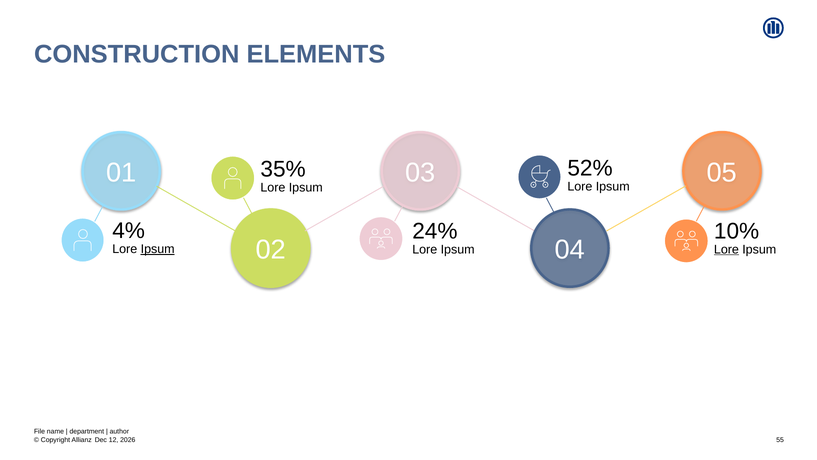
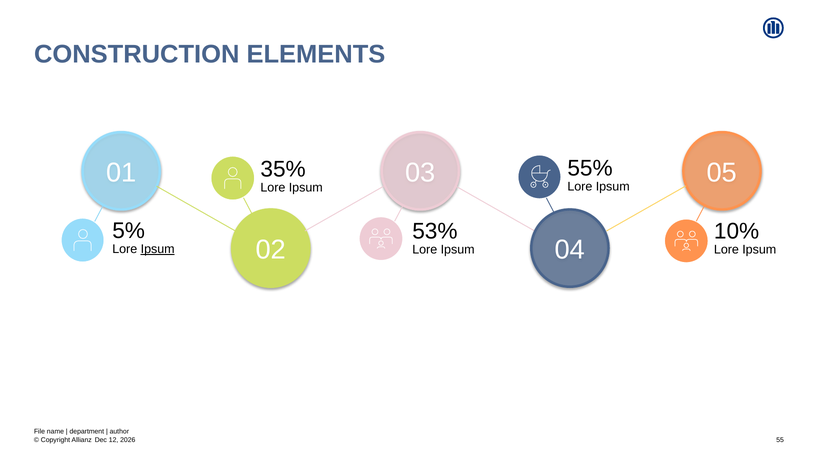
52%: 52% -> 55%
4%: 4% -> 5%
24%: 24% -> 53%
Lore at (726, 249) underline: present -> none
